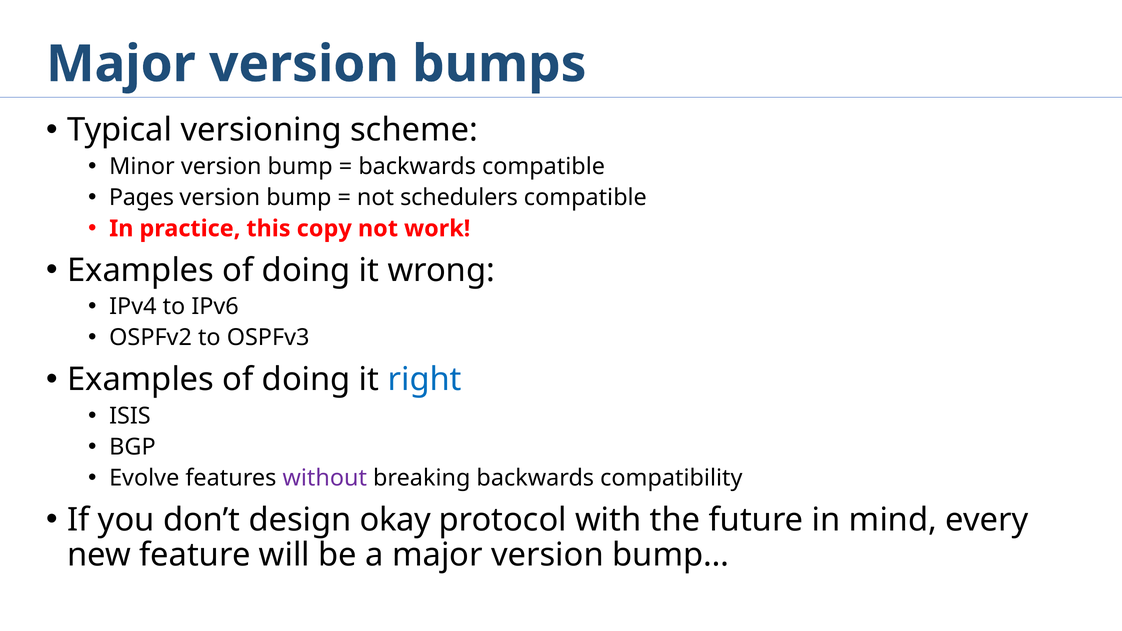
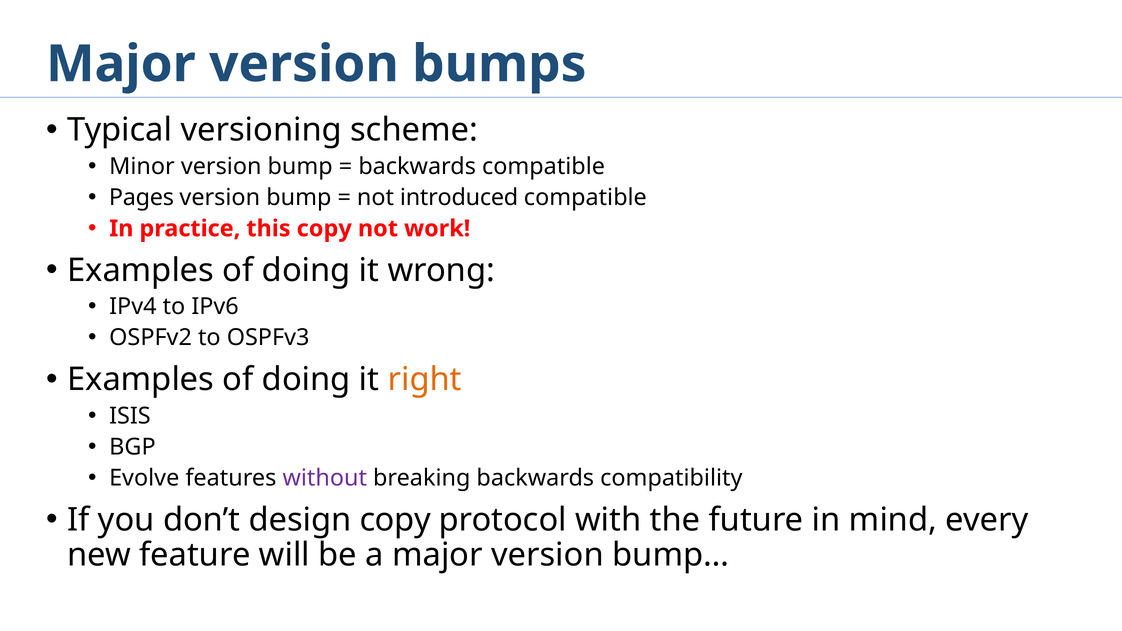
schedulers: schedulers -> introduced
right colour: blue -> orange
design okay: okay -> copy
